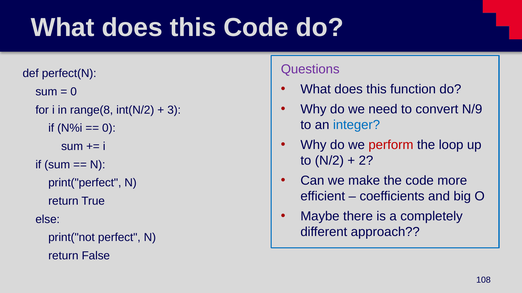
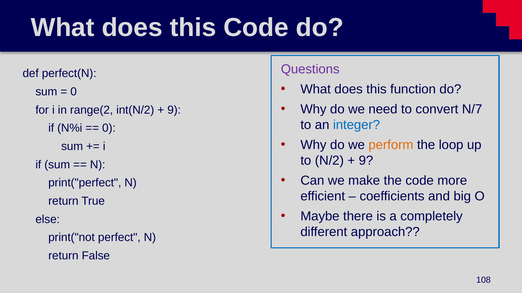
N/9: N/9 -> N/7
range(8: range(8 -> range(2
3 at (174, 110): 3 -> 9
perform colour: red -> orange
2 at (366, 161): 2 -> 9
